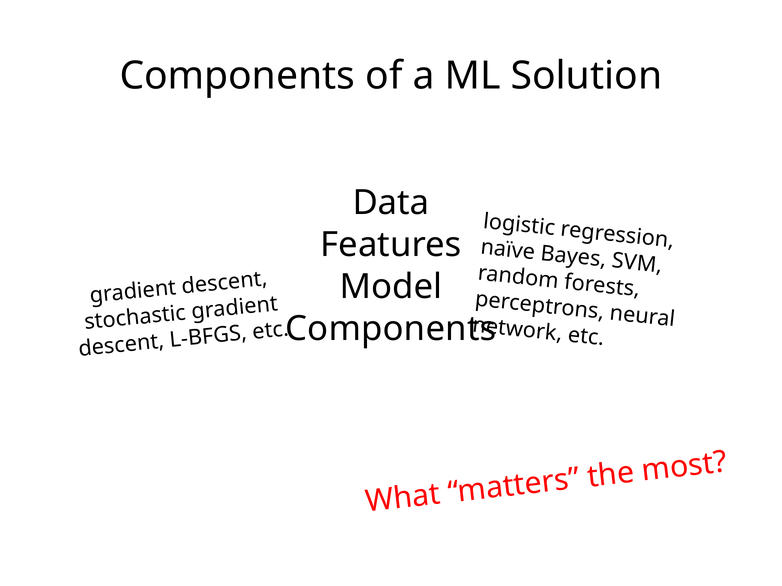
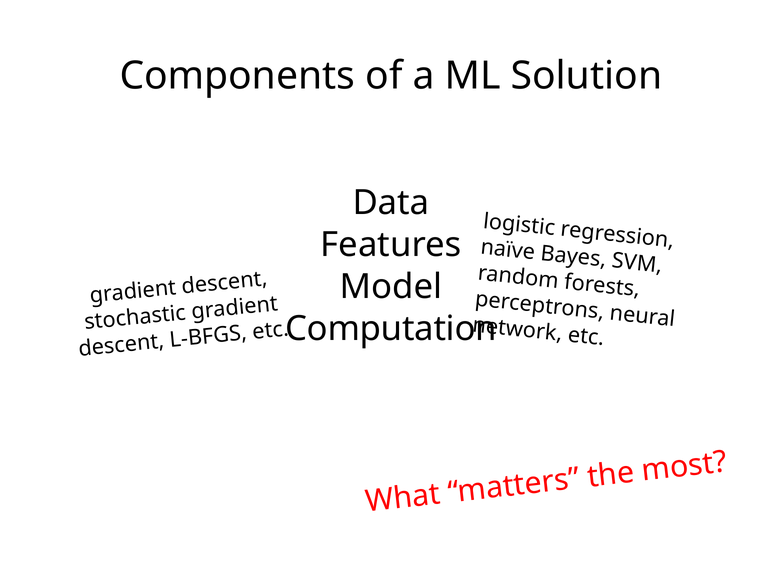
Components at (391, 329): Components -> Computation
